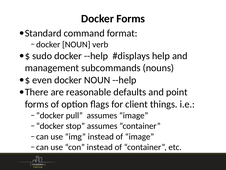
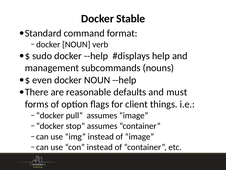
Docker Forms: Forms -> Stable
point: point -> must
